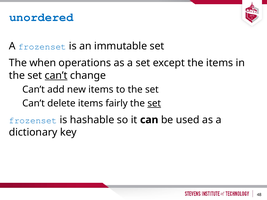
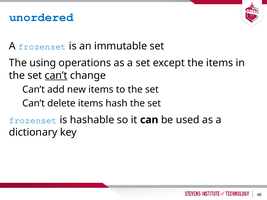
when: when -> using
fairly: fairly -> hash
set at (154, 103) underline: present -> none
